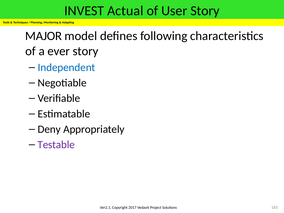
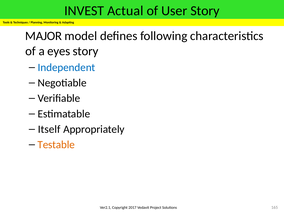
ever: ever -> eyes
Deny: Deny -> Itself
Testable colour: purple -> orange
